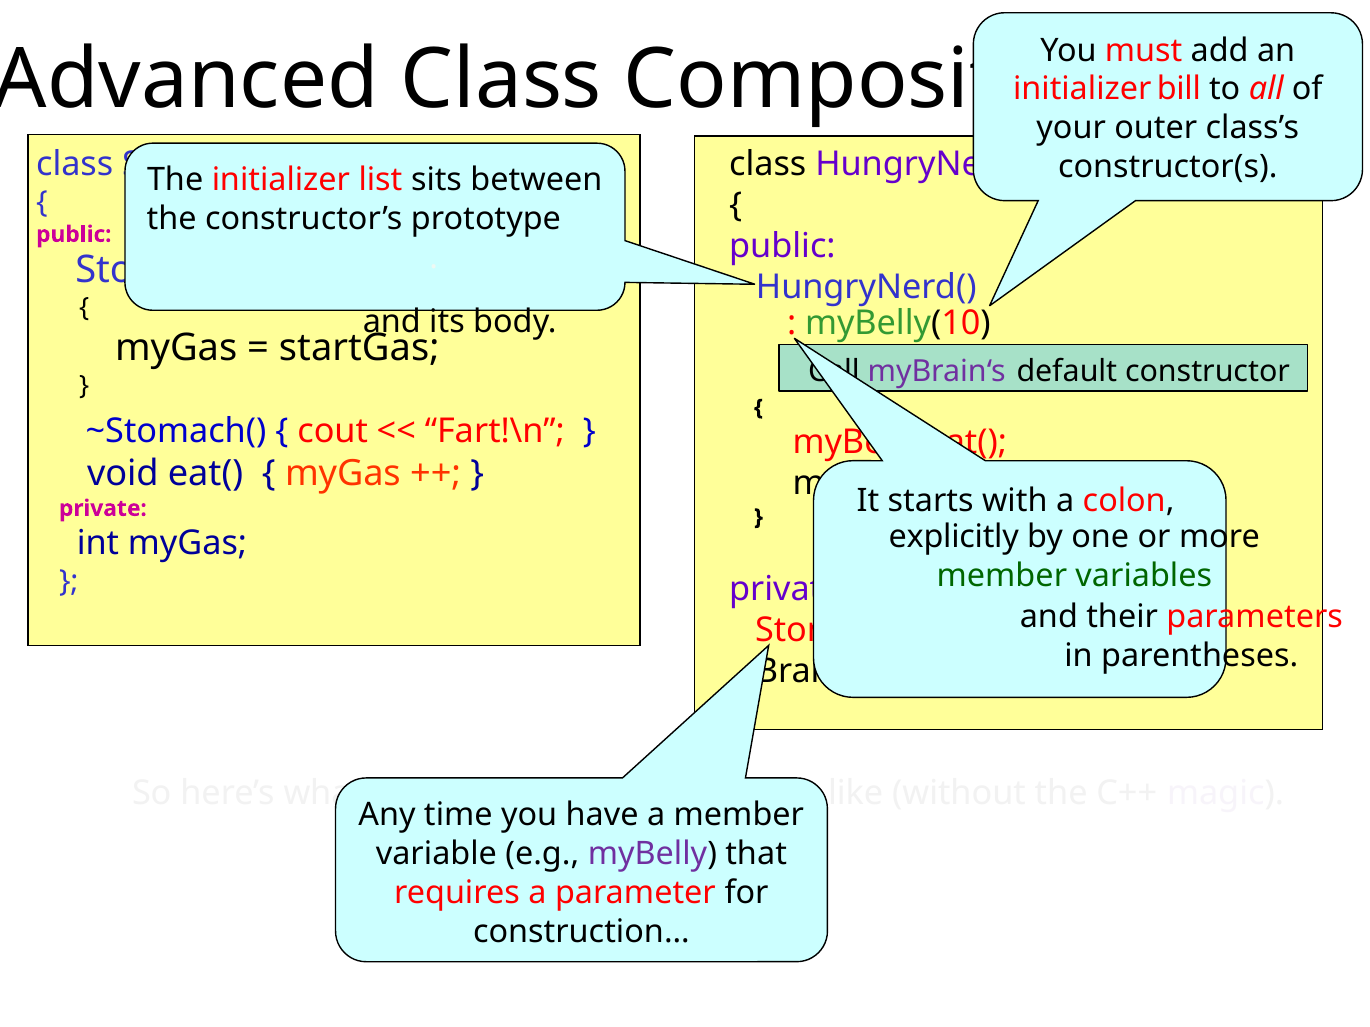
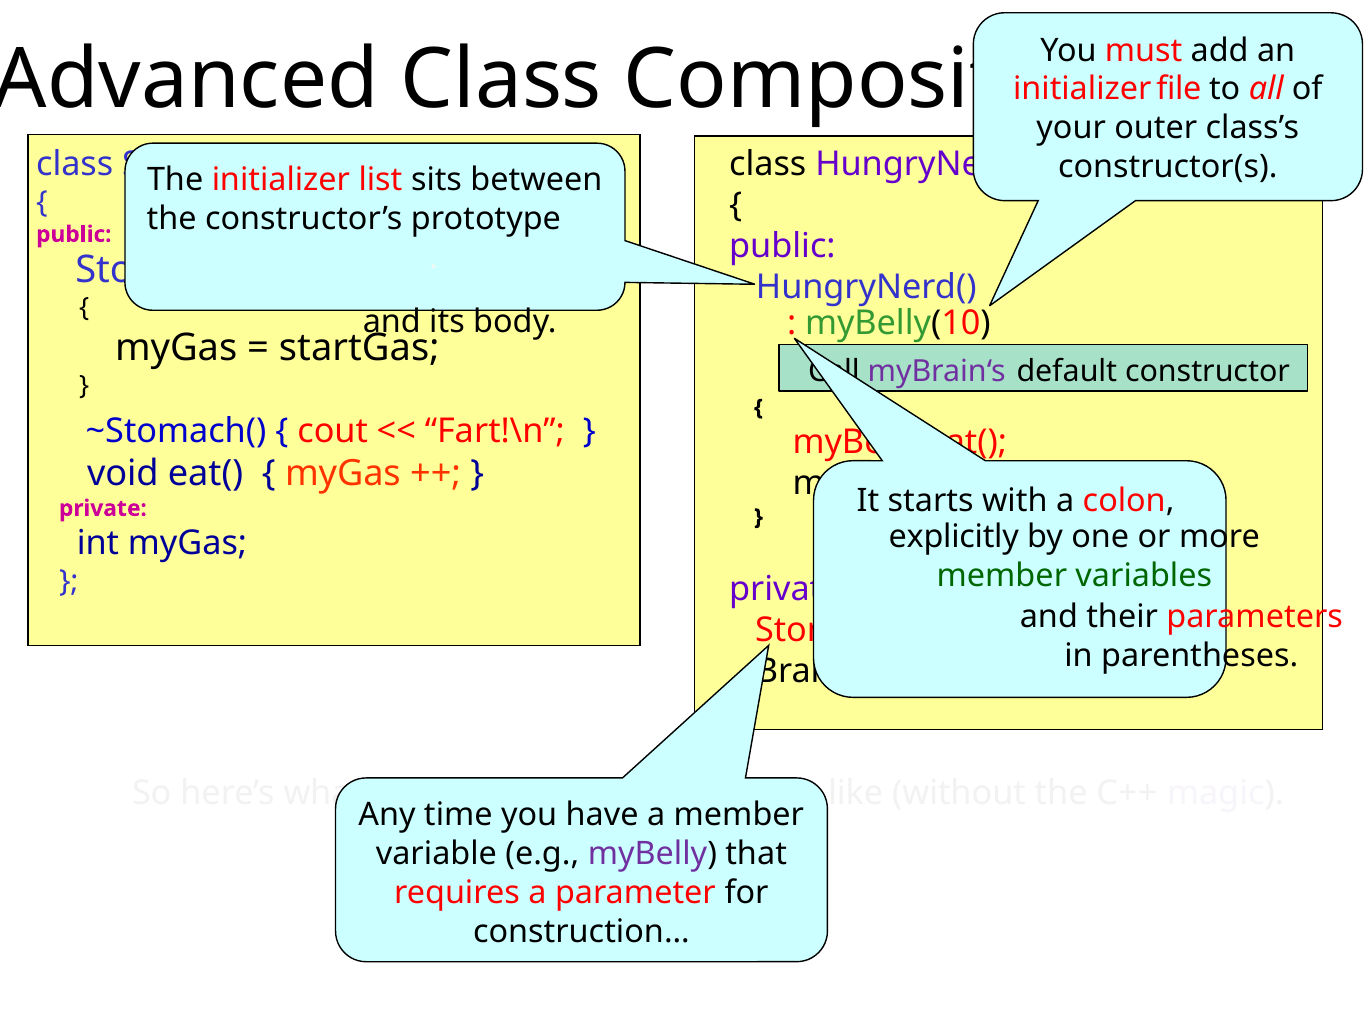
bill: bill -> file
